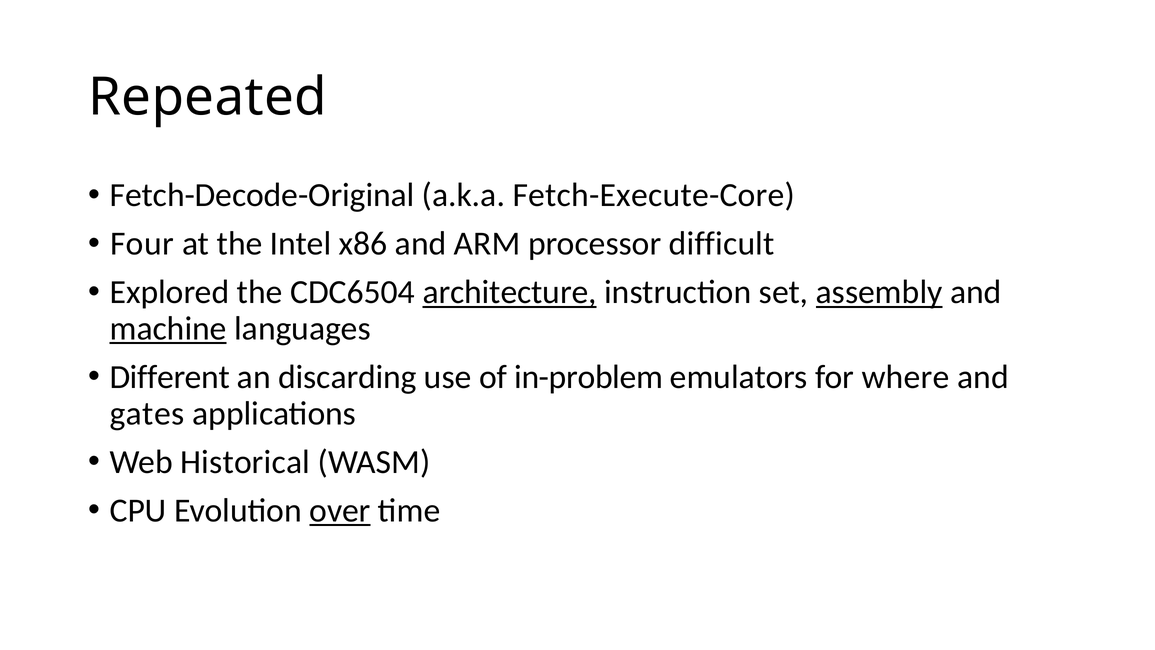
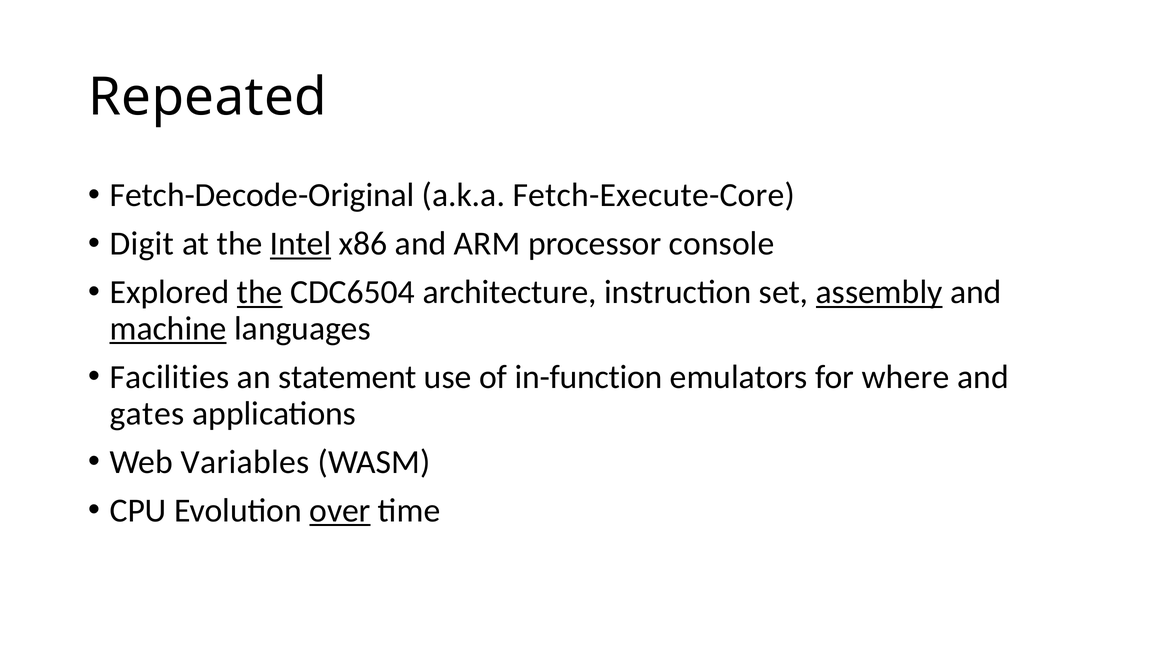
Four: Four -> Digit
Intel underline: none -> present
difficult: difficult -> console
the at (260, 292) underline: none -> present
architecture underline: present -> none
Different: Different -> Facilities
discarding: discarding -> statement
in-problem: in-problem -> in-function
Historical: Historical -> Variables
